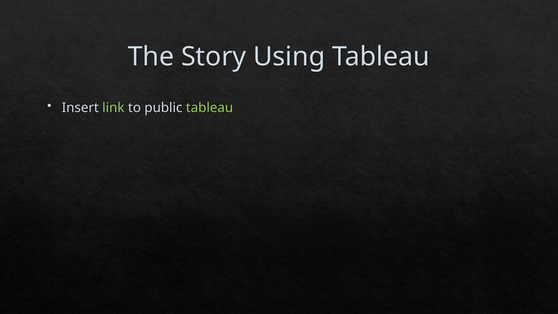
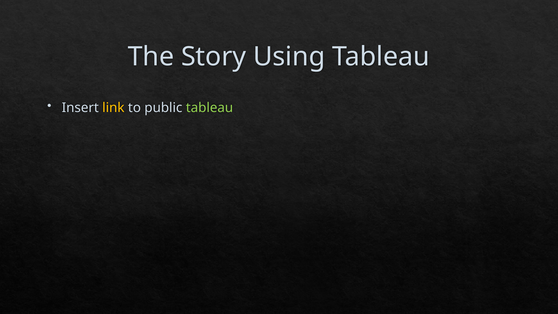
link colour: light green -> yellow
